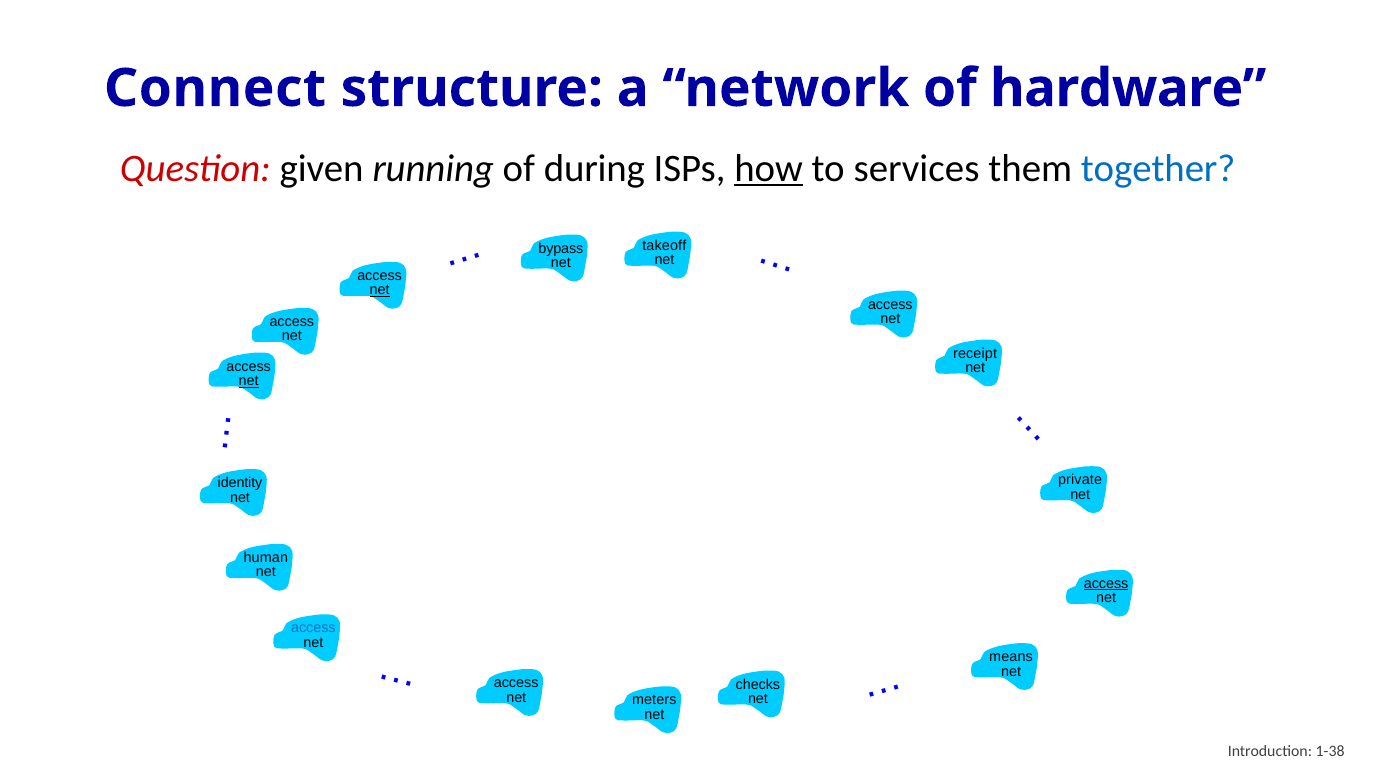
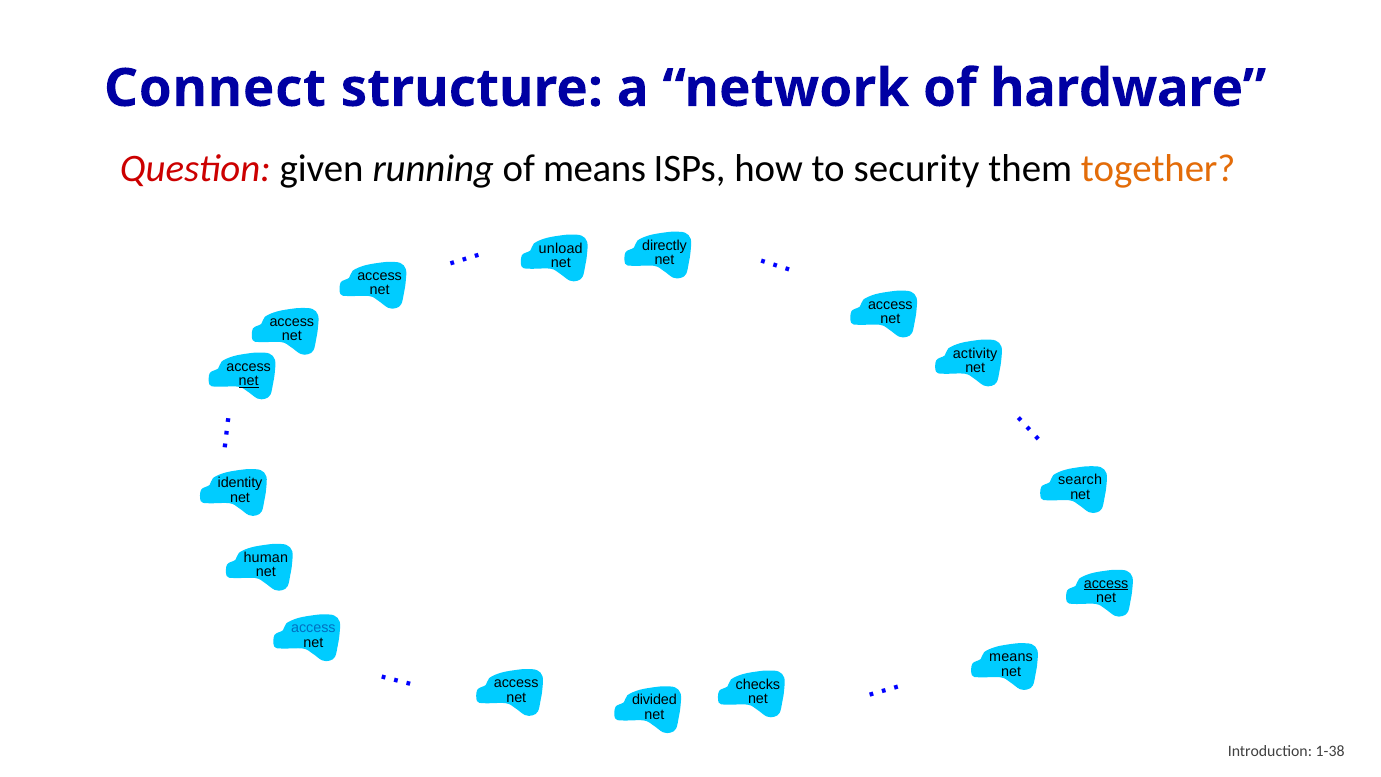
of during: during -> means
how underline: present -> none
services: services -> security
together colour: blue -> orange
takeoff: takeoff -> directly
bypass: bypass -> unload
net at (380, 290) underline: present -> none
receipt: receipt -> activity
private: private -> search
meters: meters -> divided
